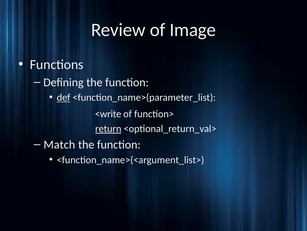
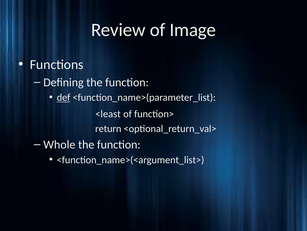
<write: <write -> <least
return underline: present -> none
Match: Match -> Whole
